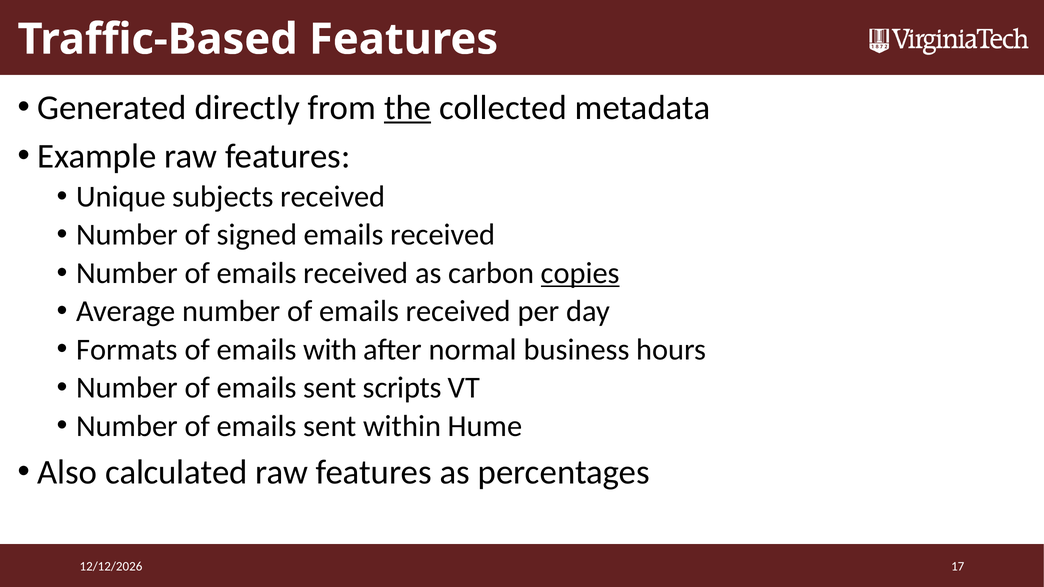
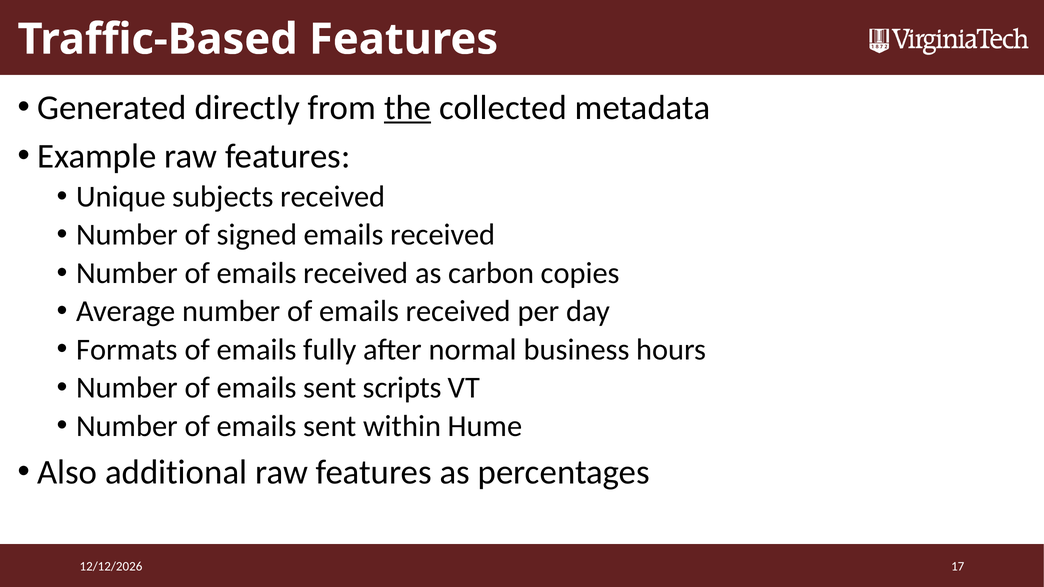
copies underline: present -> none
with: with -> fully
calculated: calculated -> additional
